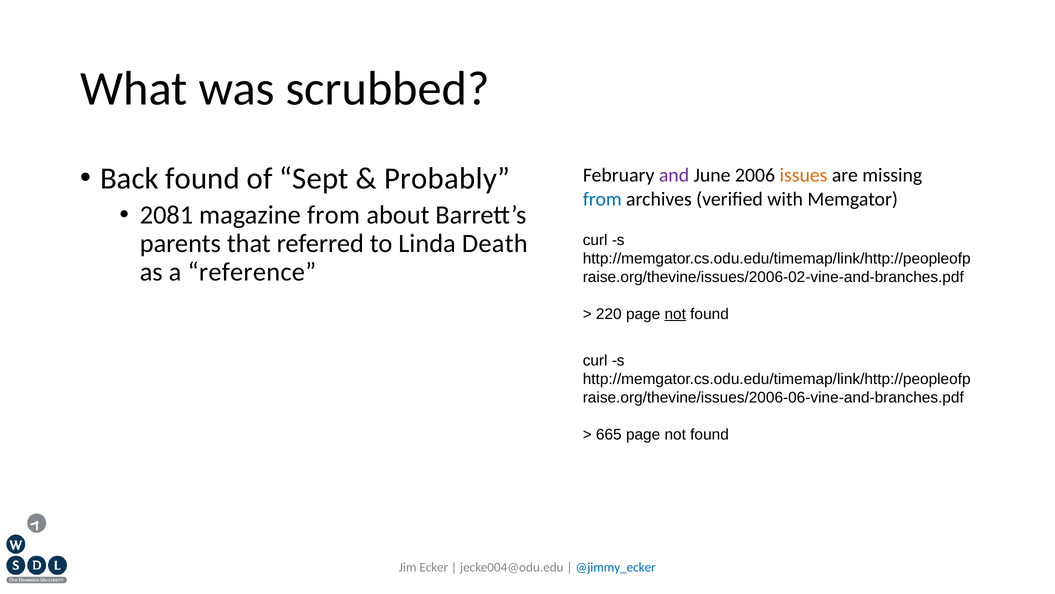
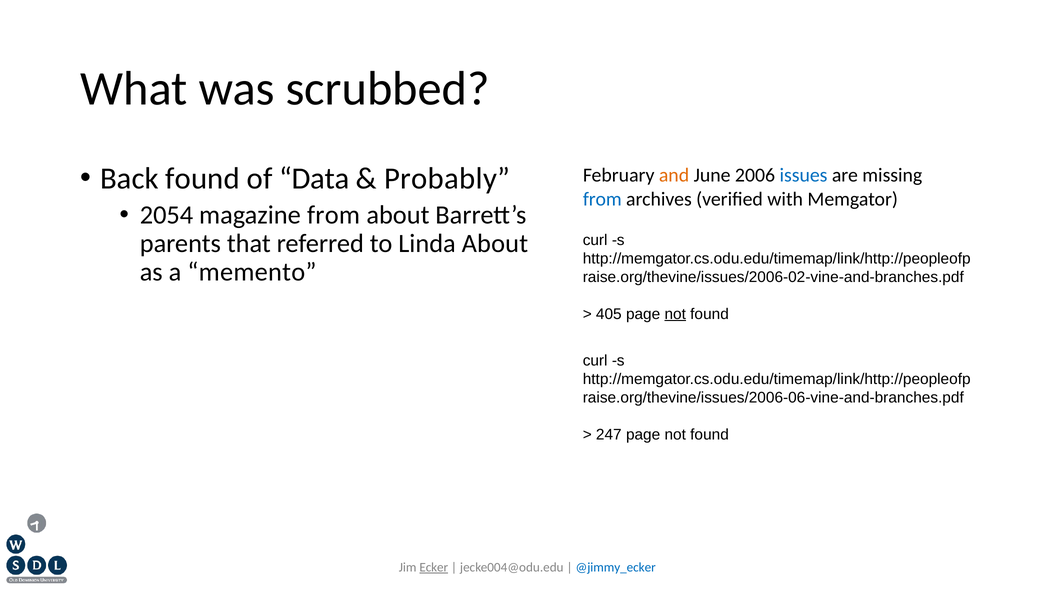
Sept: Sept -> Data
and colour: purple -> orange
issues colour: orange -> blue
2081: 2081 -> 2054
Linda Death: Death -> About
reference: reference -> memento
220: 220 -> 405
665: 665 -> 247
Ecker underline: none -> present
